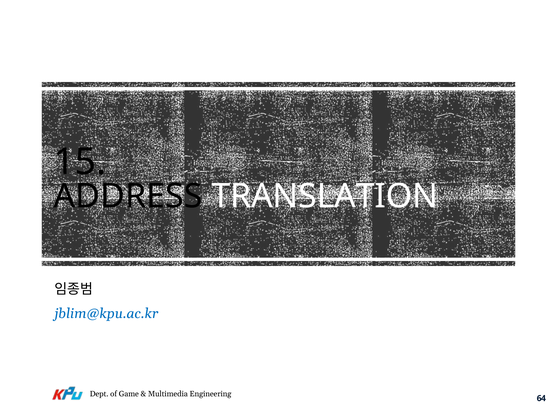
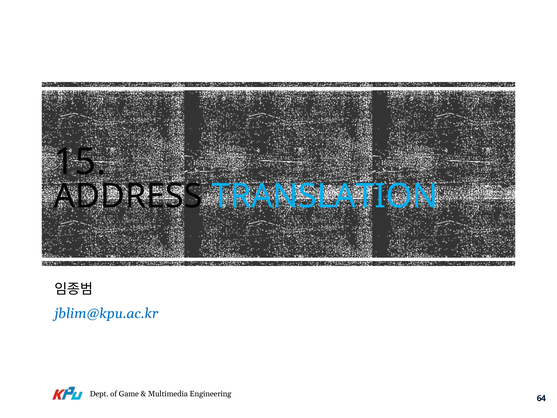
TRANSLATION colour: white -> light blue
